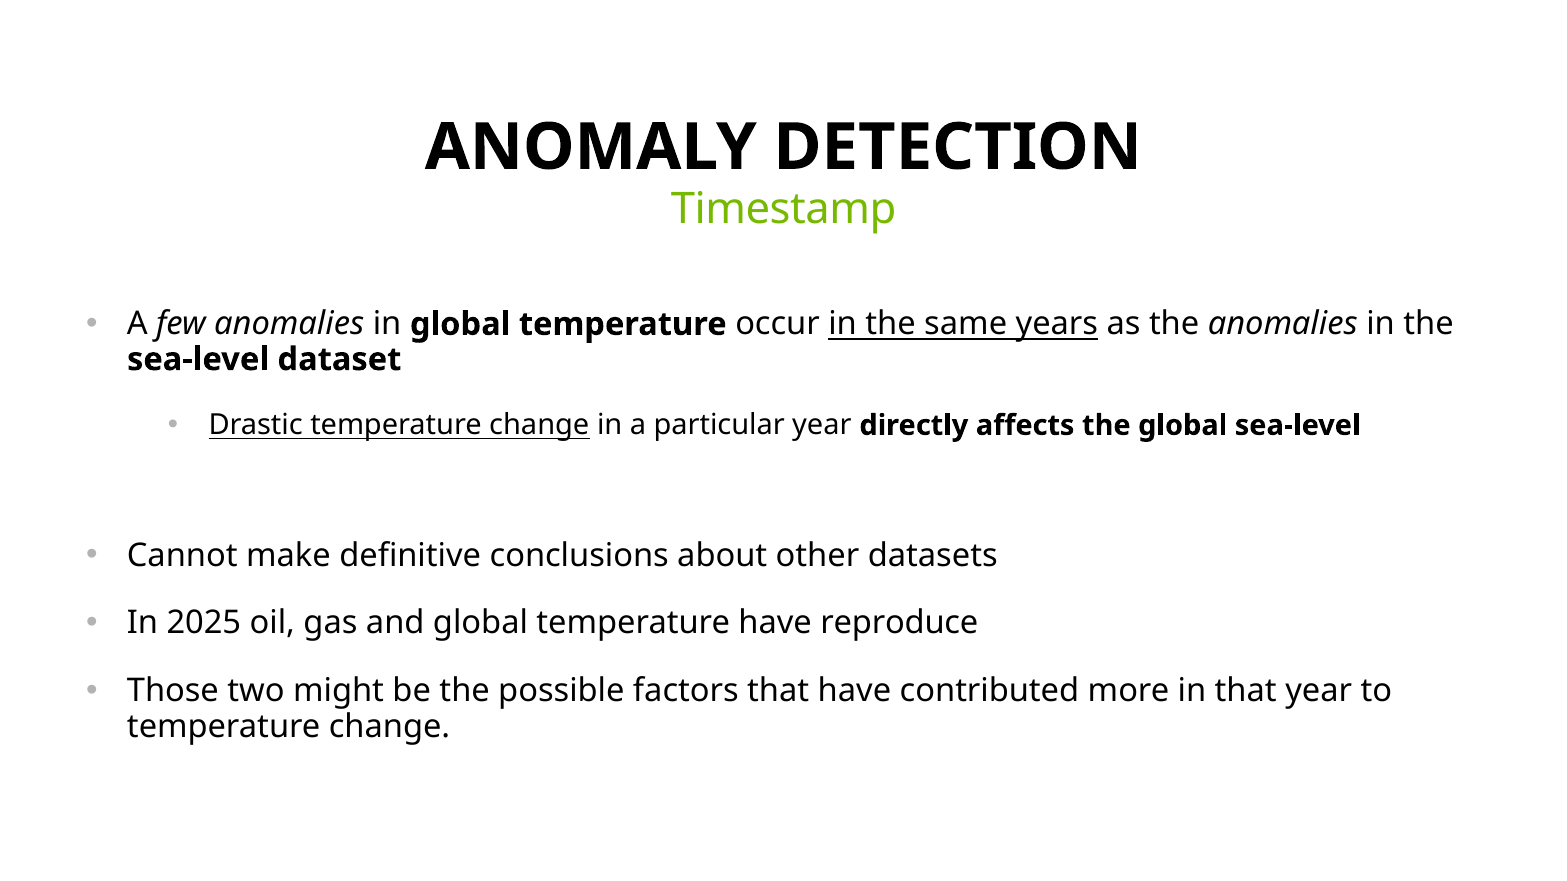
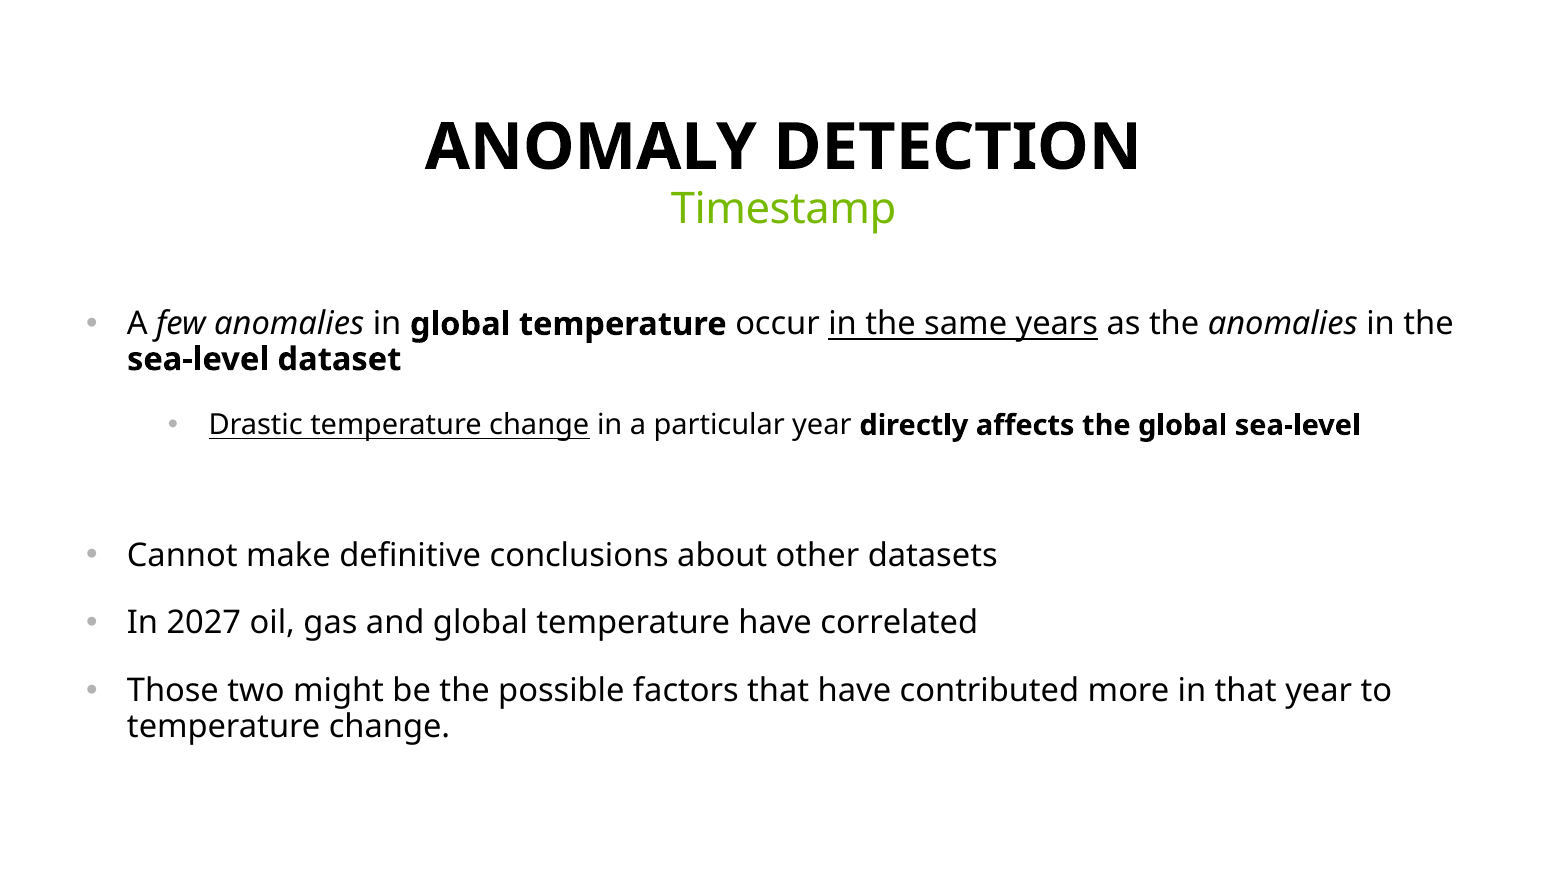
2025: 2025 -> 2027
reproduce: reproduce -> correlated
